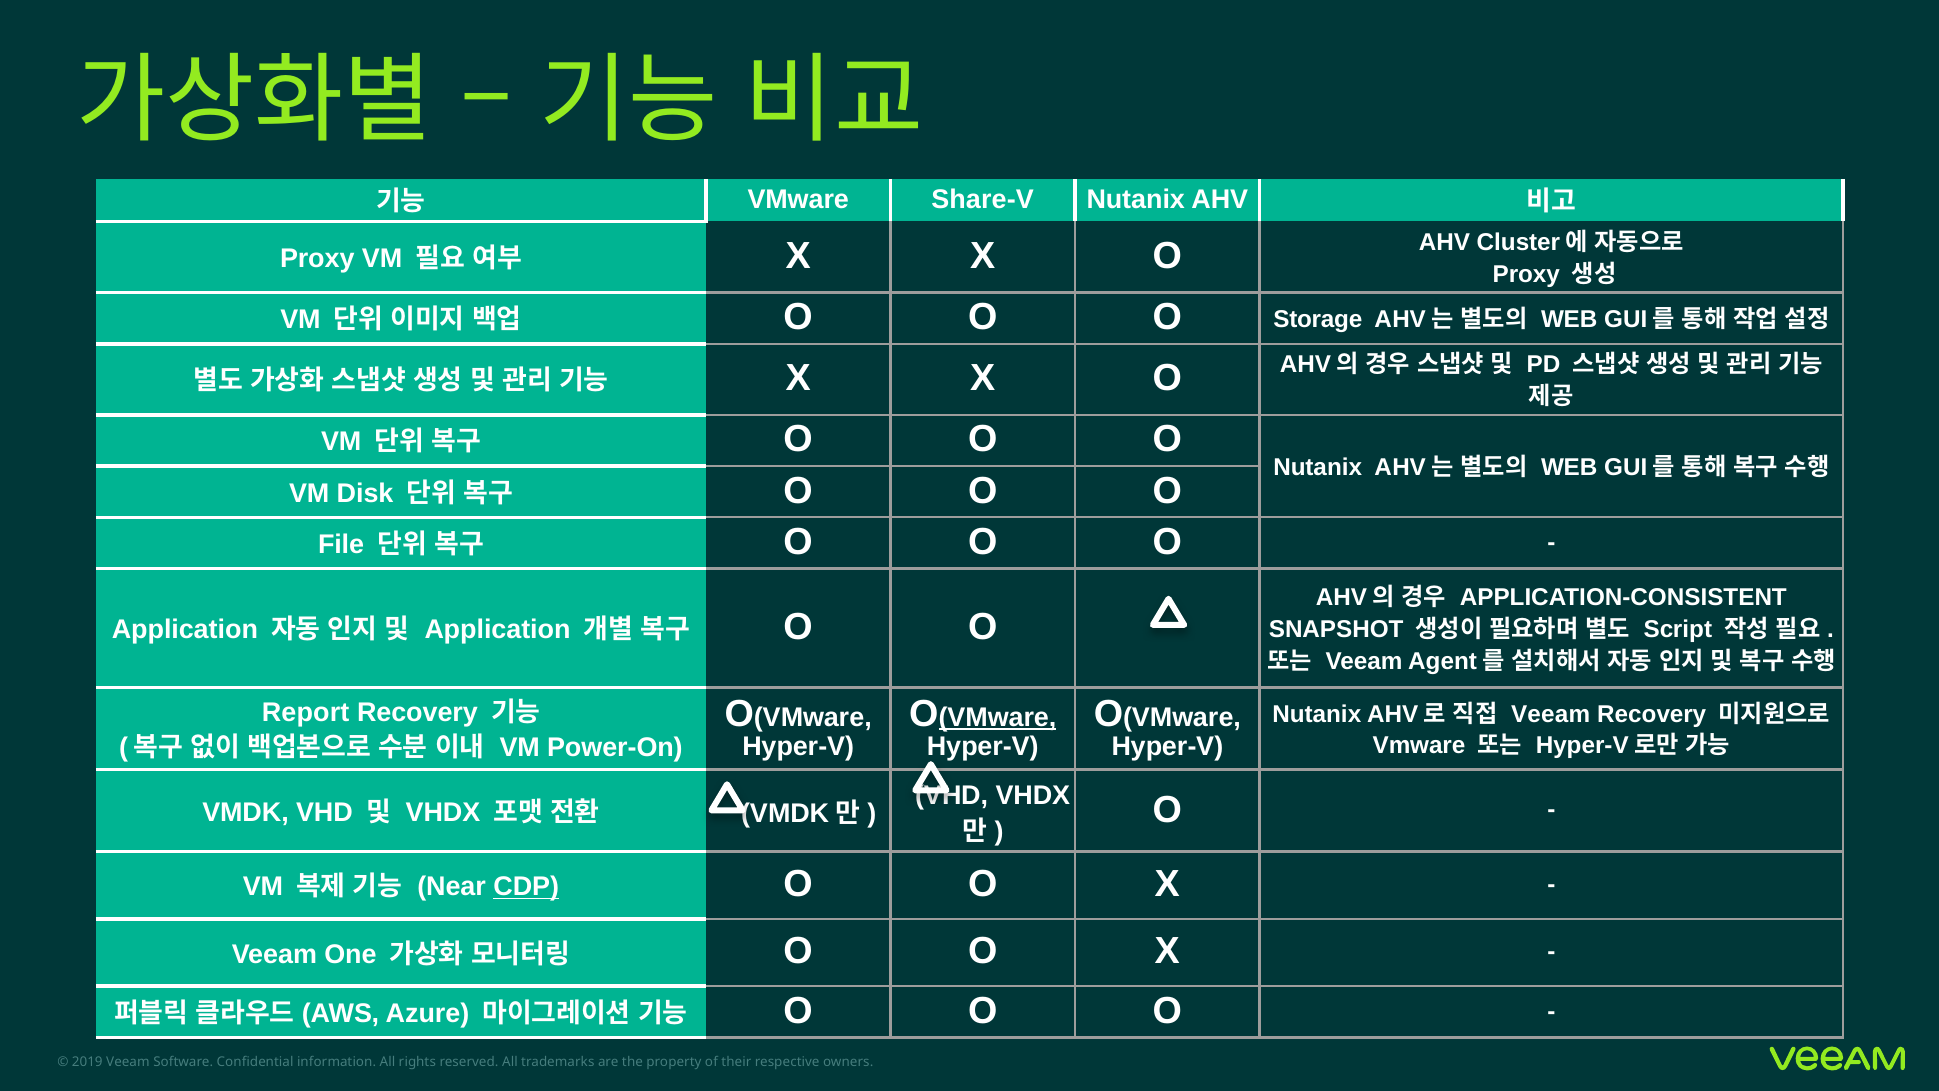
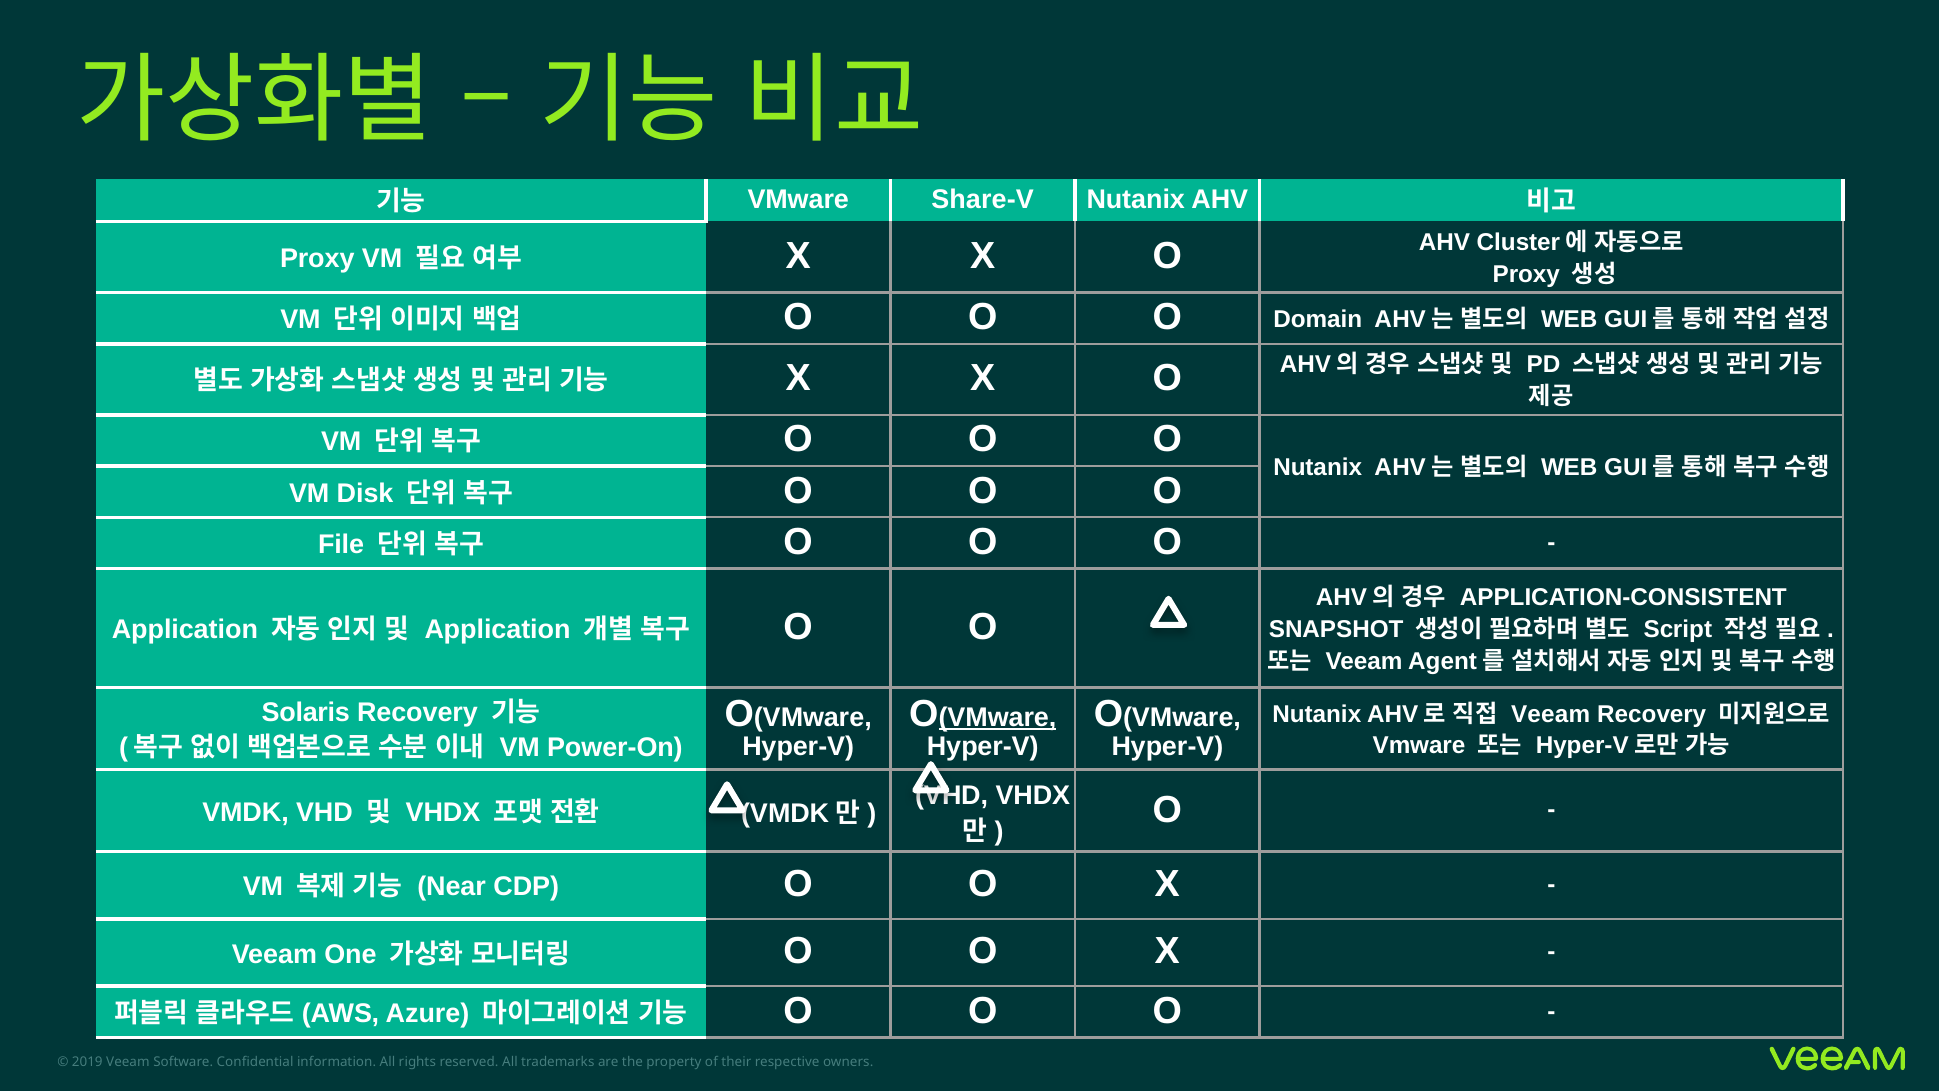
Storage: Storage -> Domain
Report: Report -> Solaris
CDP underline: present -> none
